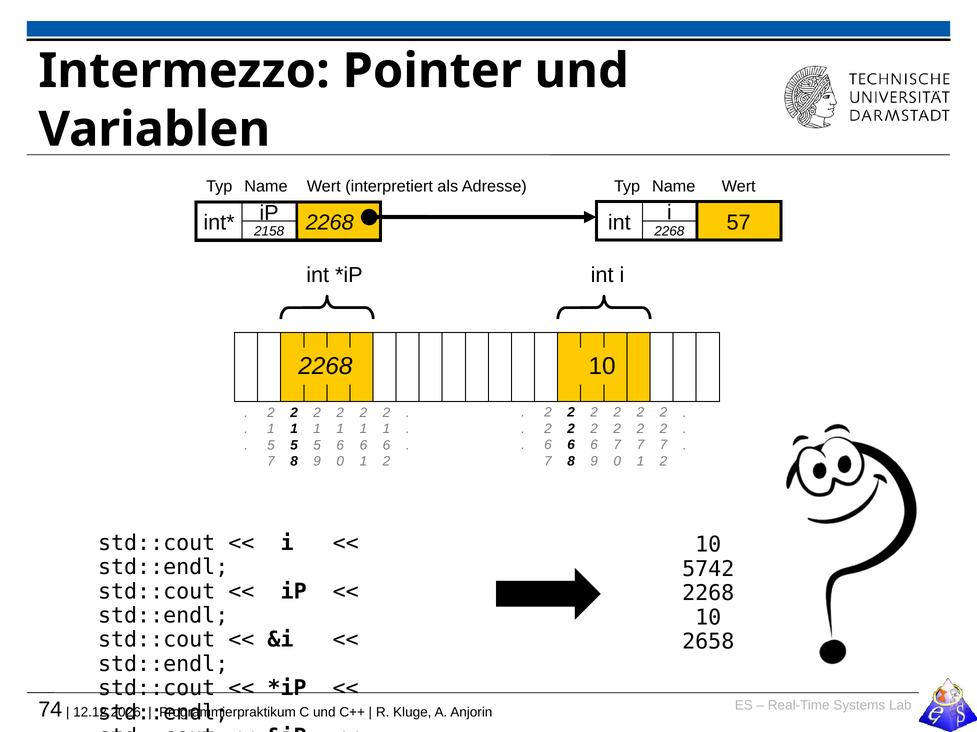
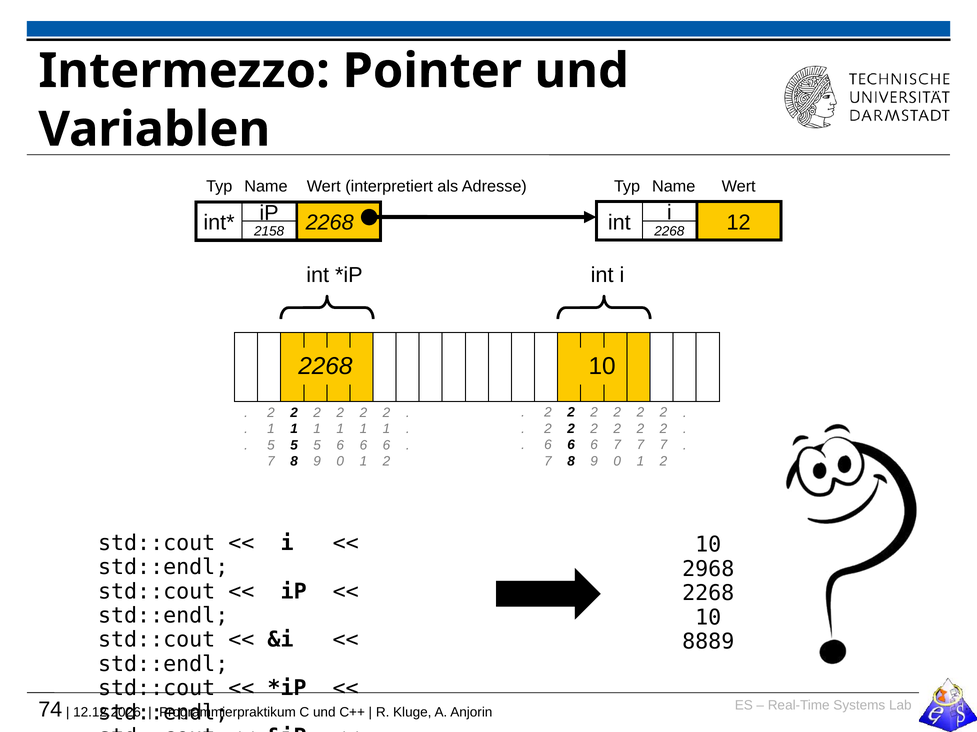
57: 57 -> 12
5742: 5742 -> 2968
2658: 2658 -> 8889
